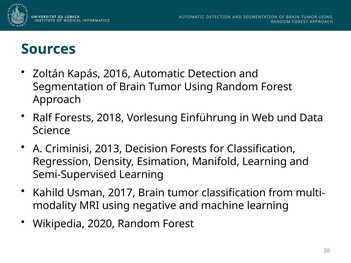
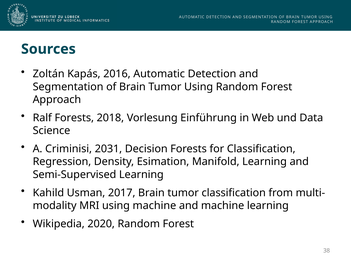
2013: 2013 -> 2031
using negative: negative -> machine
